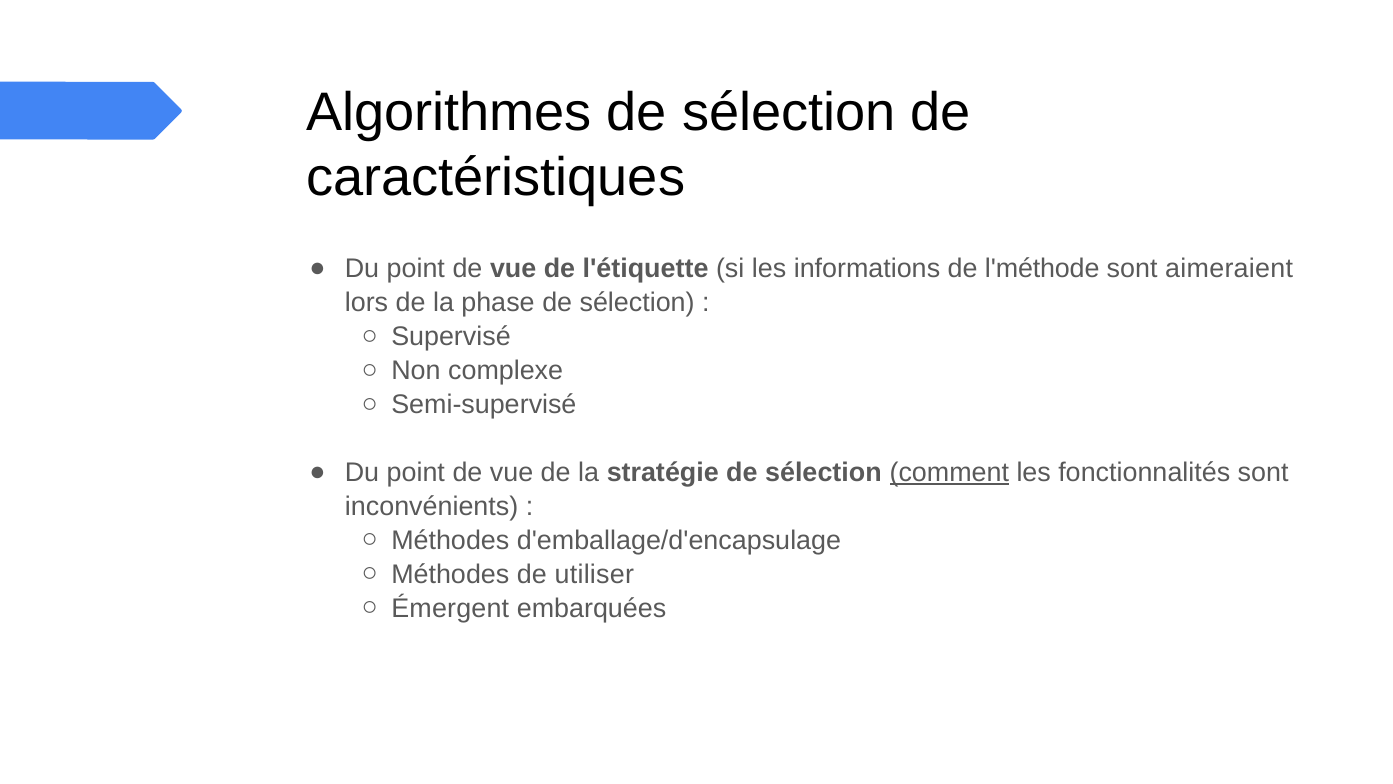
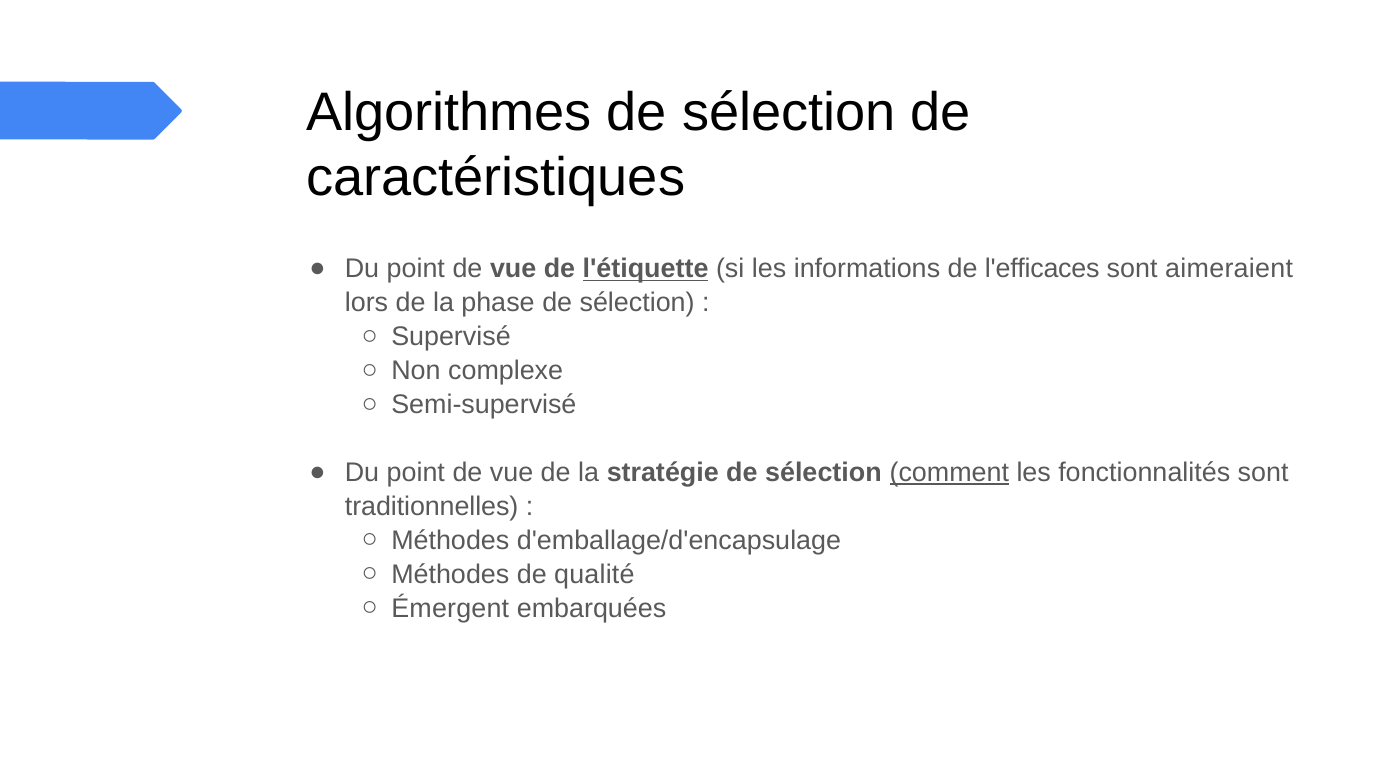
l'étiquette underline: none -> present
l'méthode: l'méthode -> l'efficaces
inconvénients: inconvénients -> traditionnelles
utiliser: utiliser -> qualité
